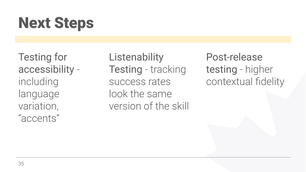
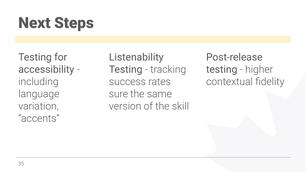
look: look -> sure
